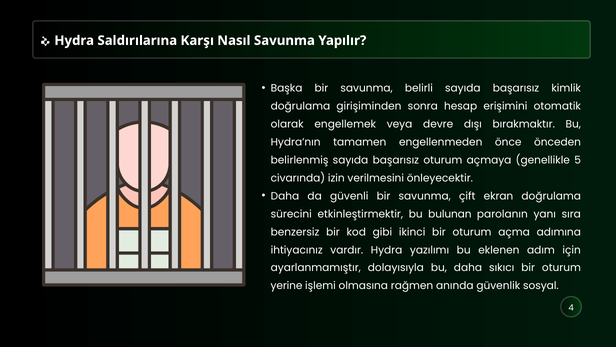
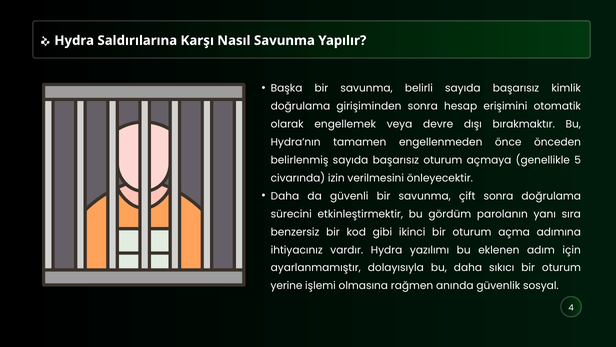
çift ekran: ekran -> sonra
bulunan: bulunan -> gördüm
